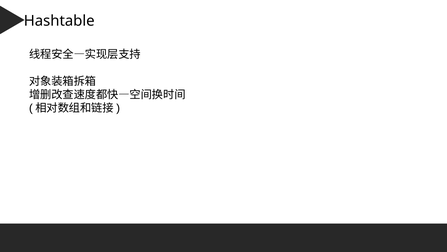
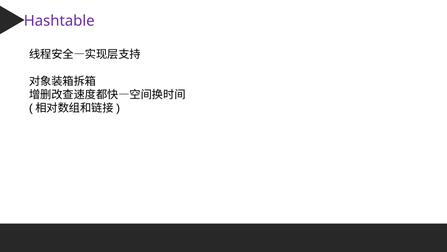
Hashtable colour: black -> purple
